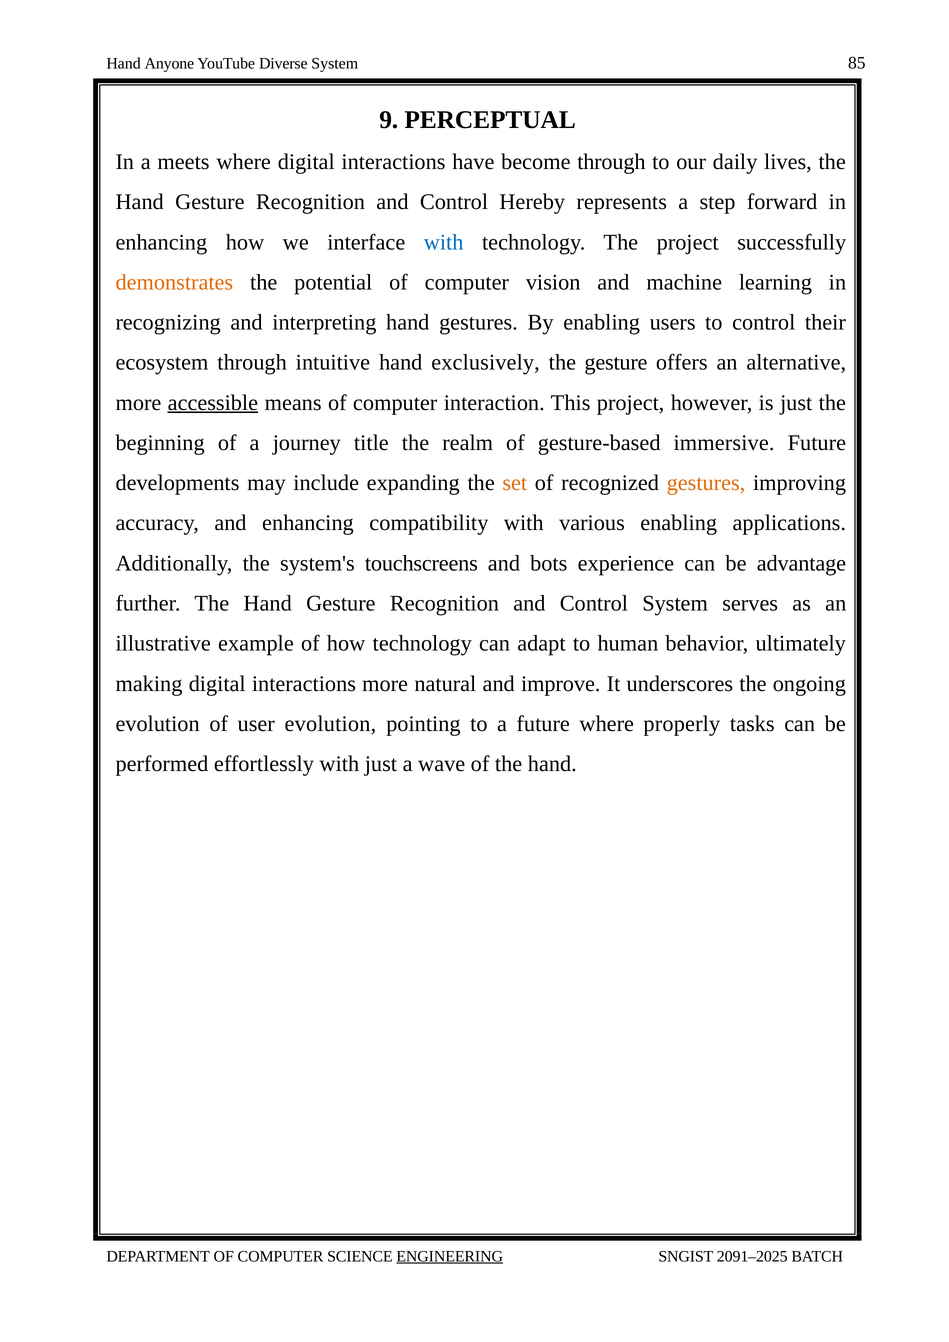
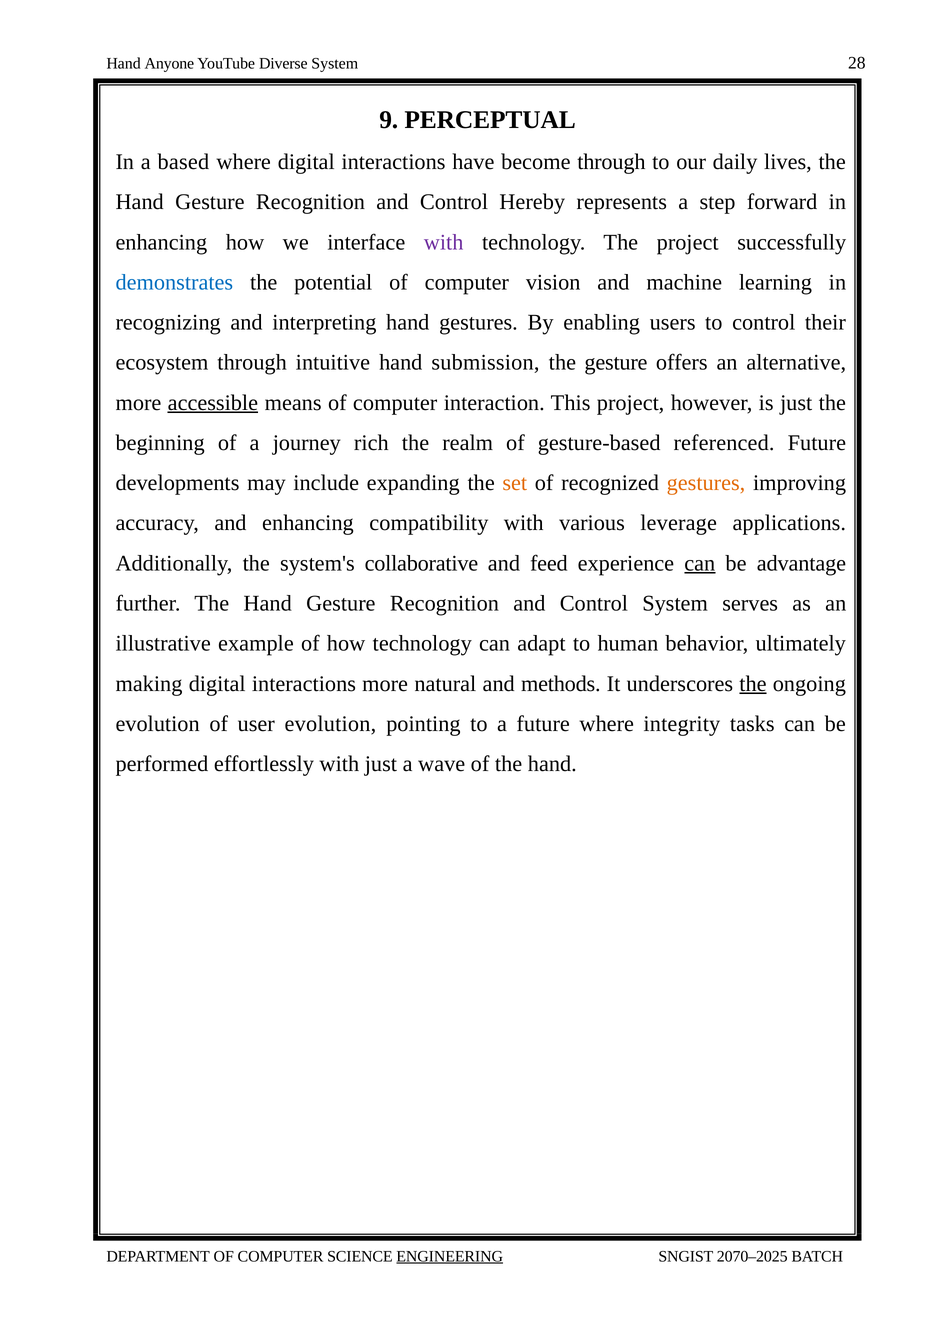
85: 85 -> 28
meets: meets -> based
with at (444, 242) colour: blue -> purple
demonstrates colour: orange -> blue
exclusively: exclusively -> submission
title: title -> rich
immersive: immersive -> referenced
various enabling: enabling -> leverage
touchscreens: touchscreens -> collaborative
bots: bots -> feed
can at (700, 563) underline: none -> present
improve: improve -> methods
the at (753, 683) underline: none -> present
properly: properly -> integrity
2091–2025: 2091–2025 -> 2070–2025
